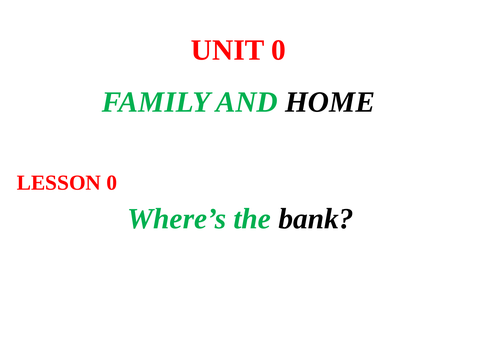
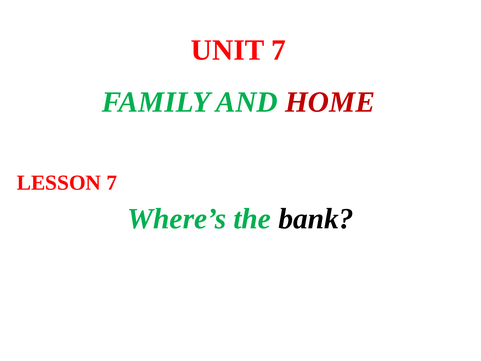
UNIT 0: 0 -> 7
HOME colour: black -> red
LESSON 0: 0 -> 7
